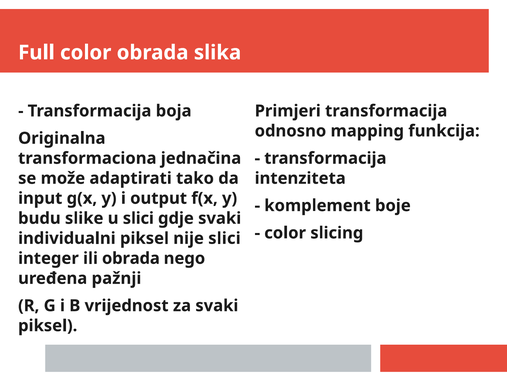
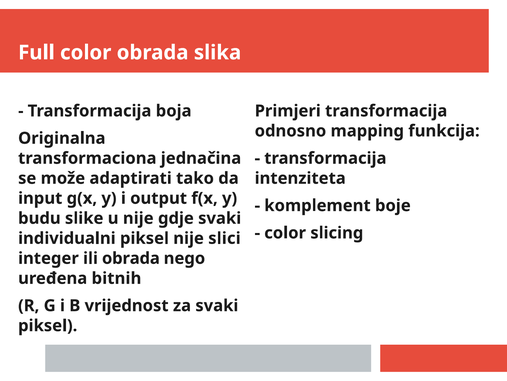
u slici: slici -> nije
pažnji: pažnji -> bitnih
